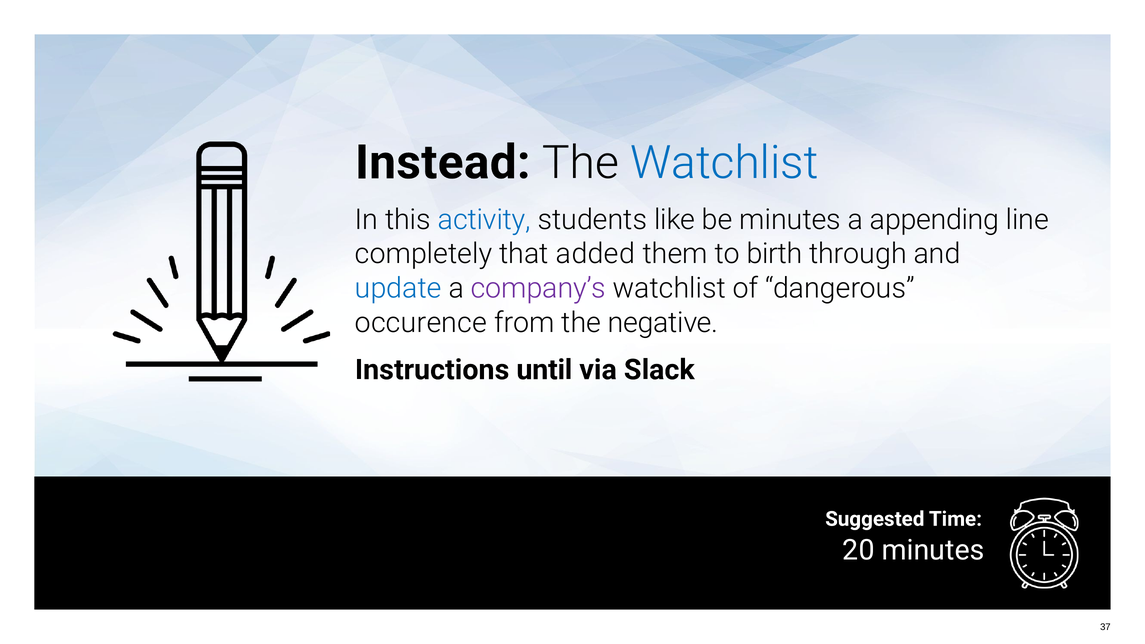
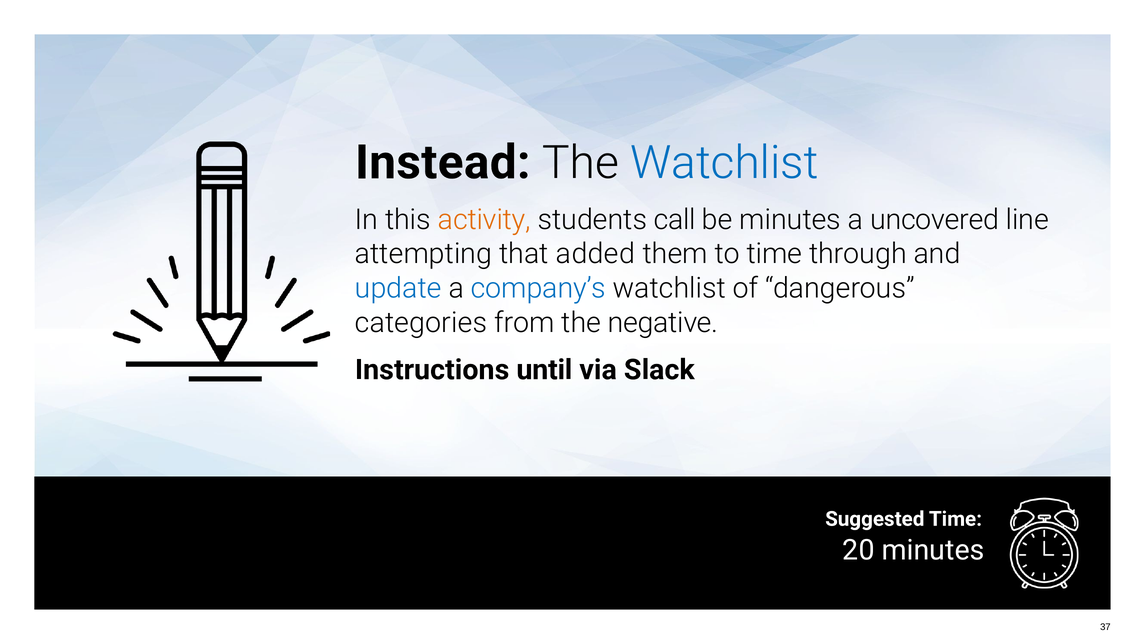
activity colour: blue -> orange
like: like -> call
appending: appending -> uncovered
completely: completely -> attempting
to birth: birth -> time
company’s colour: purple -> blue
occurence: occurence -> categories
